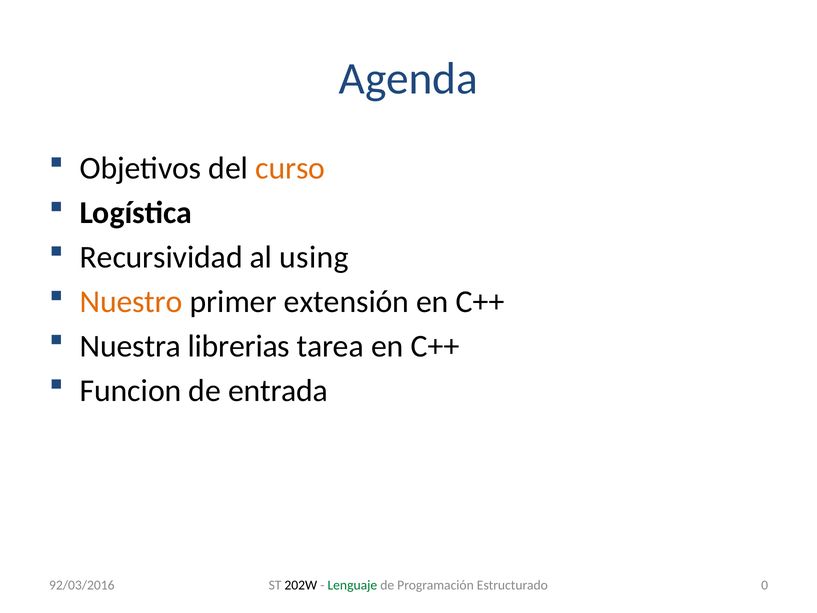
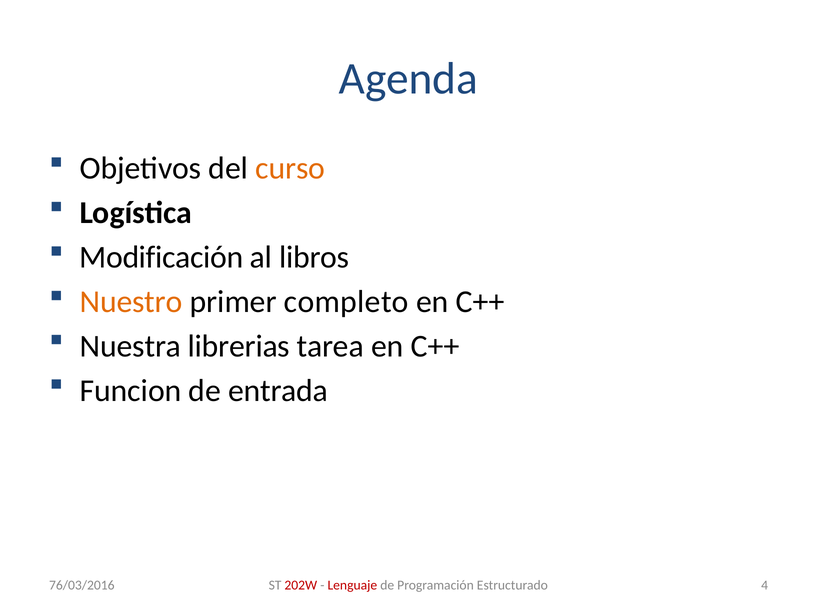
Recursividad: Recursividad -> Modificación
using: using -> libros
extensión: extensión -> completo
202W colour: black -> red
Lenguaje colour: green -> red
0: 0 -> 4
92/03/2016: 92/03/2016 -> 76/03/2016
